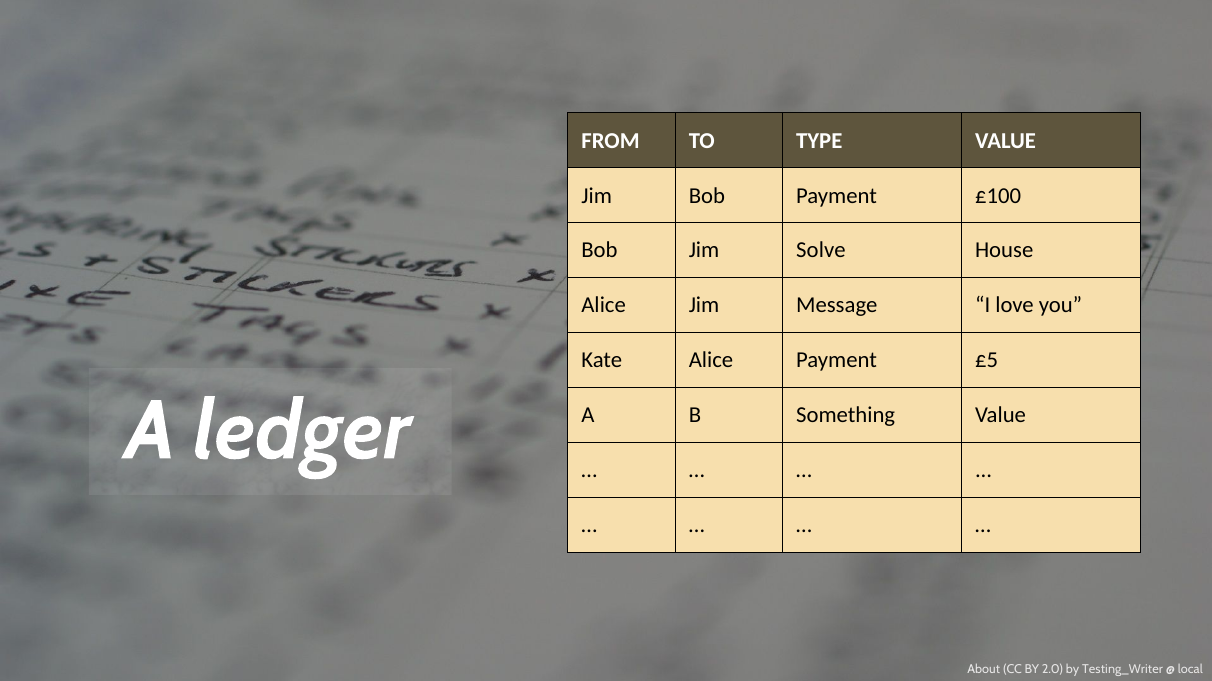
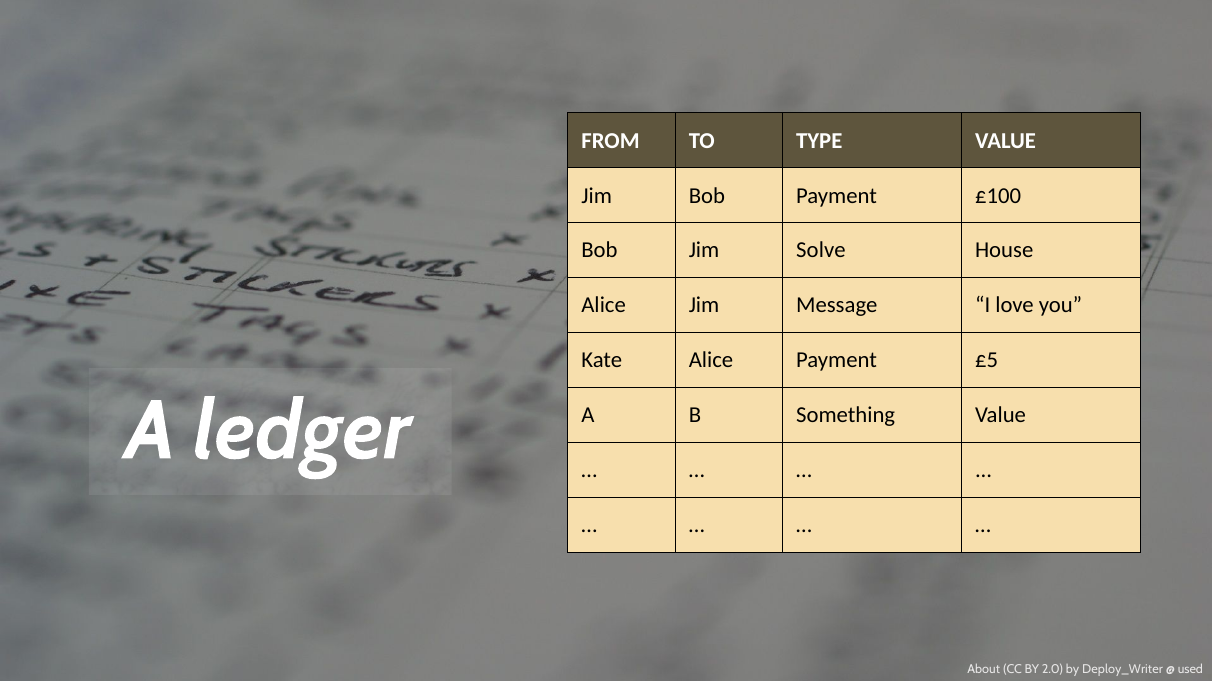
Testing_Writer: Testing_Writer -> Deploy_Writer
local: local -> used
